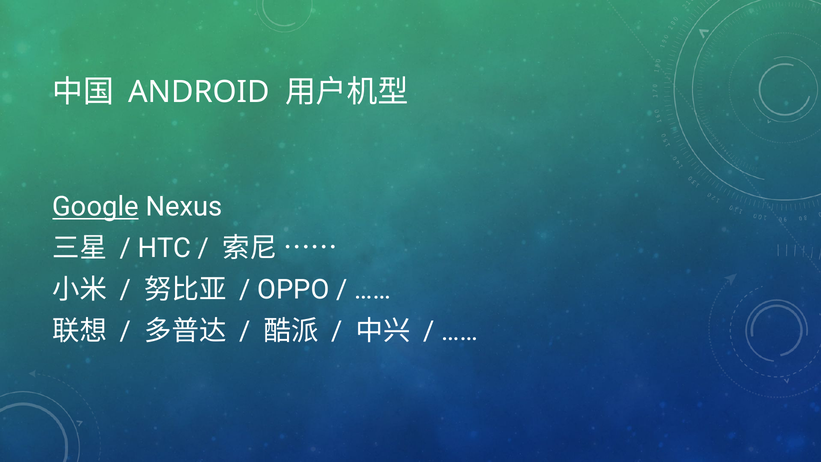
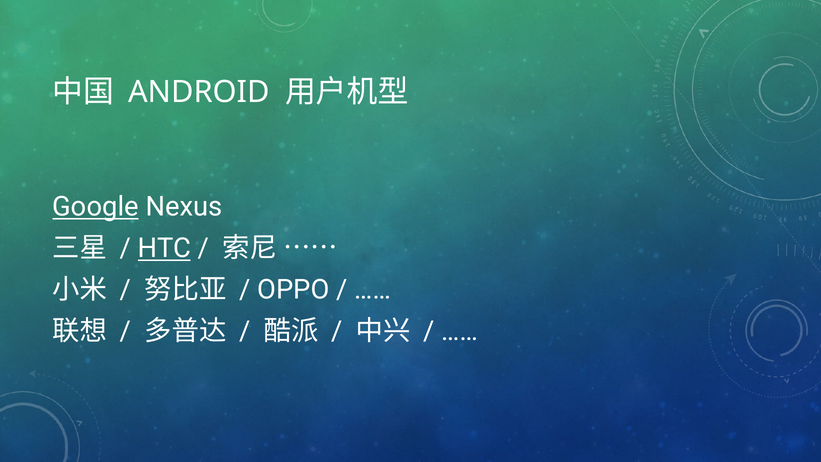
HTC underline: none -> present
